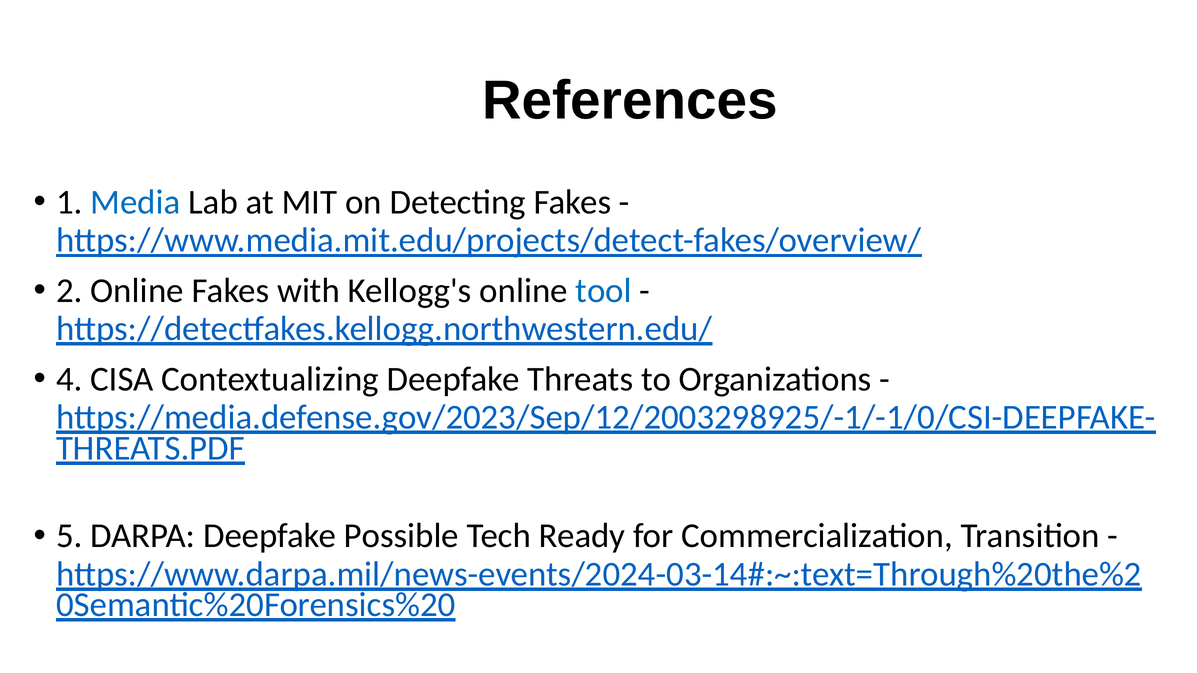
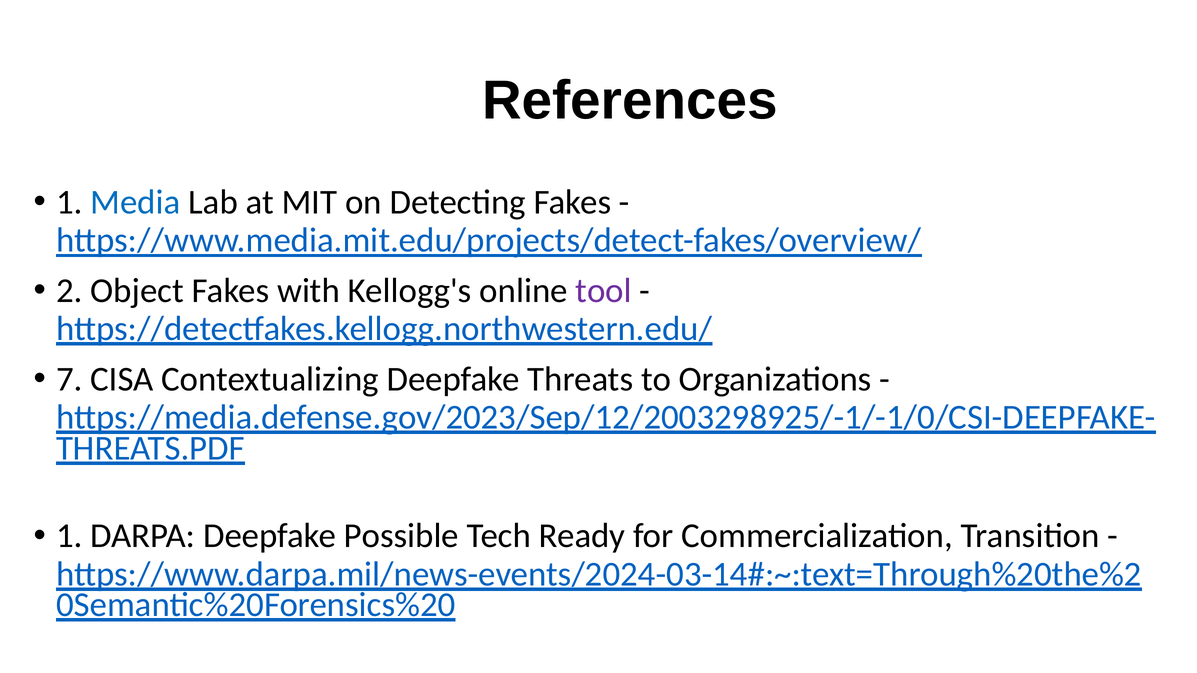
2 Online: Online -> Object
tool colour: blue -> purple
4: 4 -> 7
5 at (69, 536): 5 -> 1
